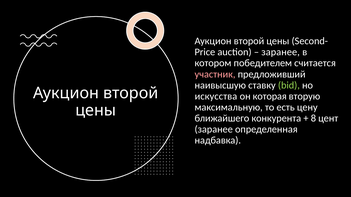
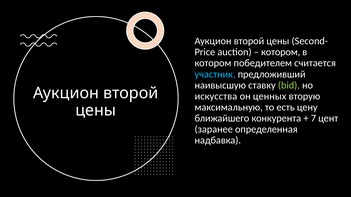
заранее at (281, 52): заранее -> котором
участник colour: pink -> light blue
которая: которая -> ценных
8: 8 -> 7
